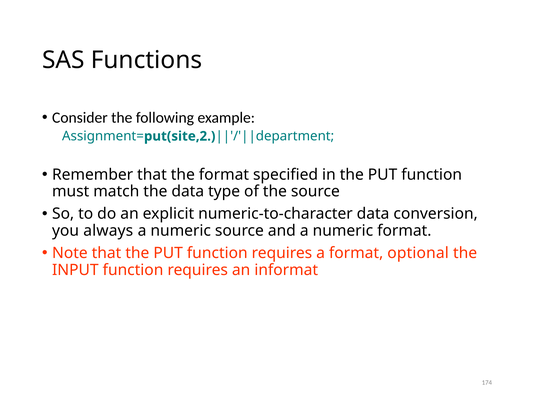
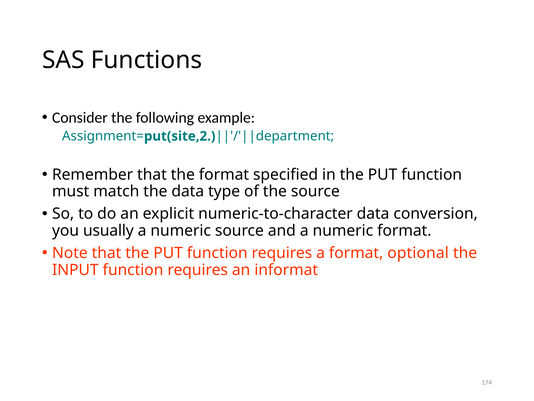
always: always -> usually
